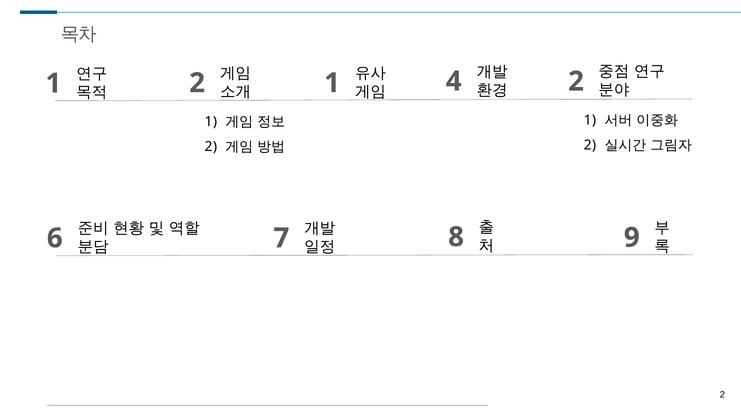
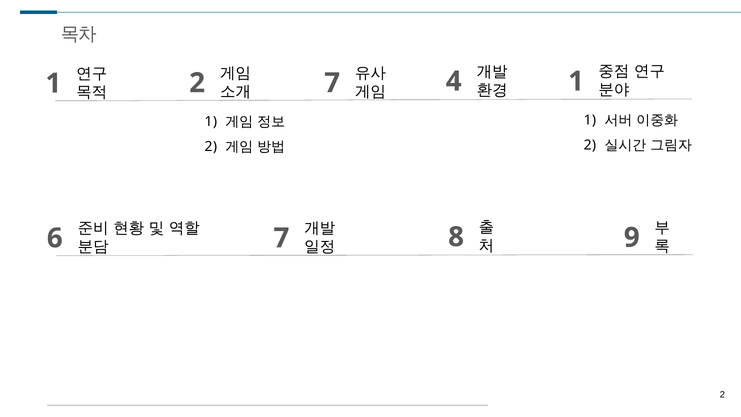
2 at (576, 81): 2 -> 1
1 at (332, 83): 1 -> 7
